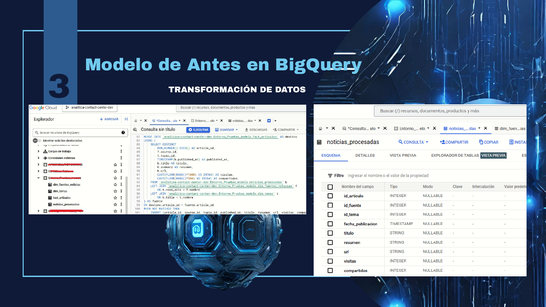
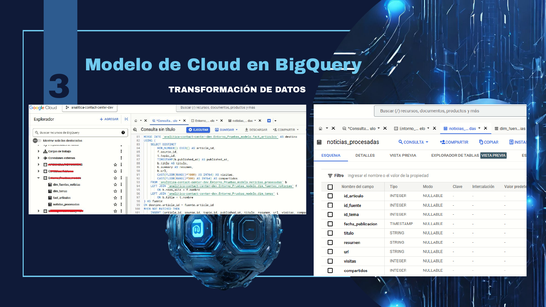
Antes: Antes -> Cloud
